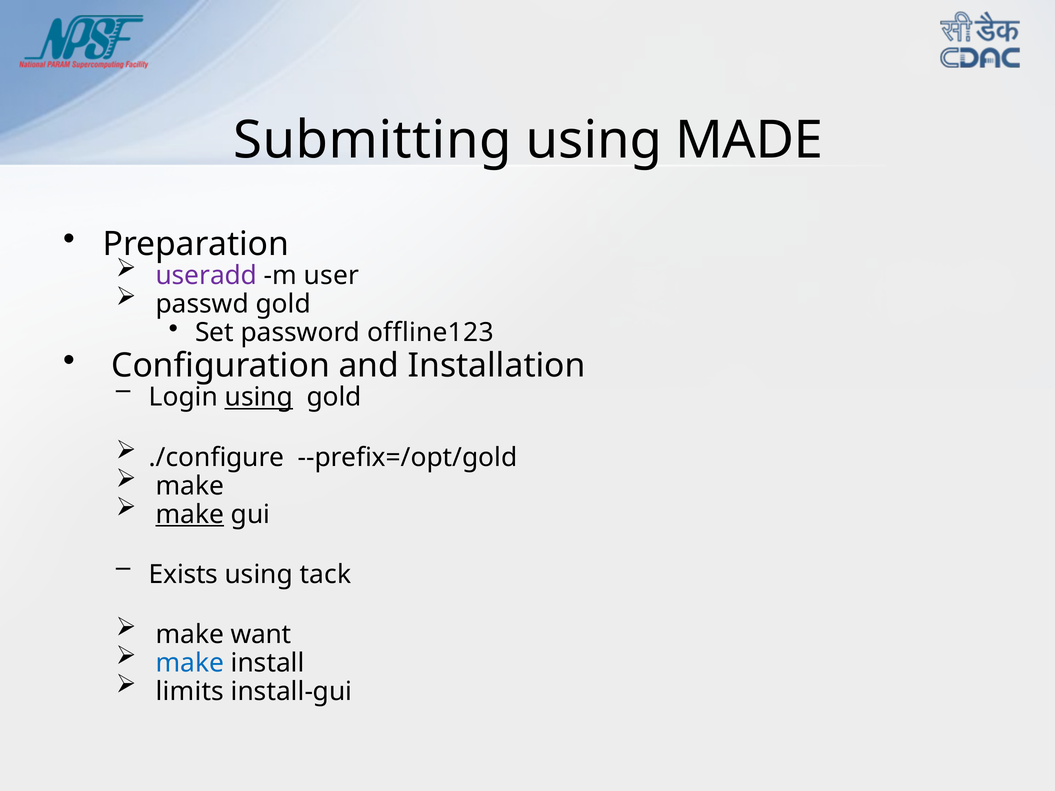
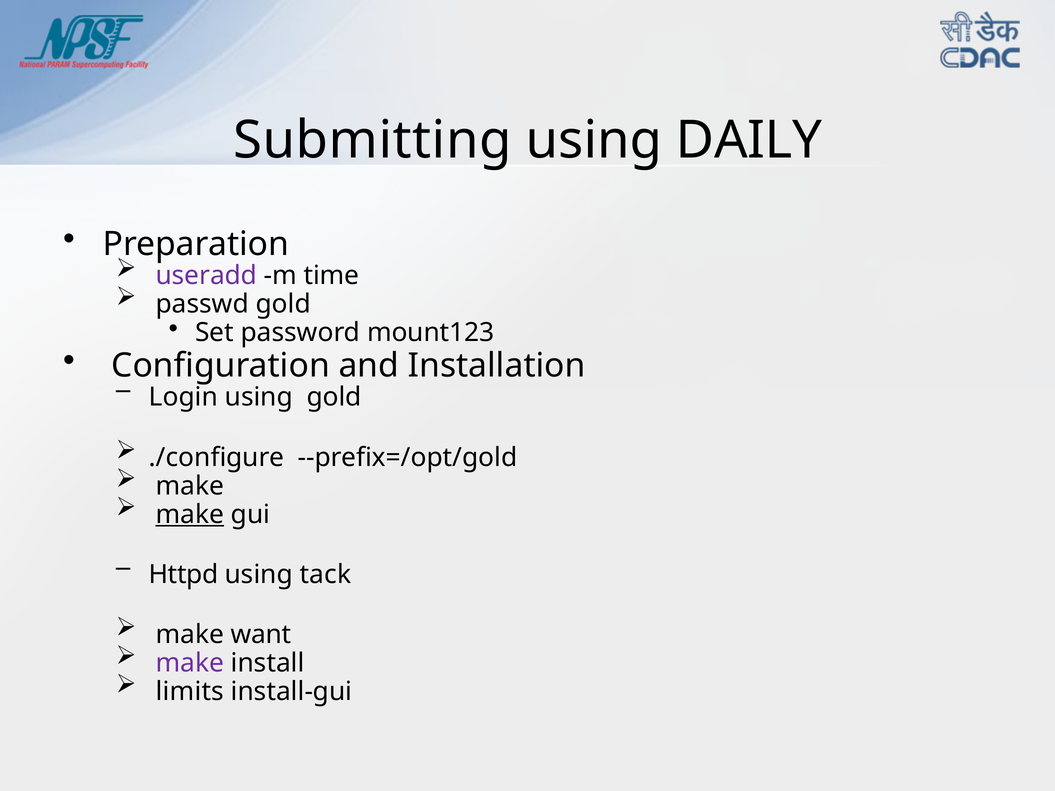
MADE: MADE -> DAILY
user: user -> time
offline123: offline123 -> mount123
using at (259, 397) underline: present -> none
Exists: Exists -> Httpd
make at (190, 663) colour: blue -> purple
